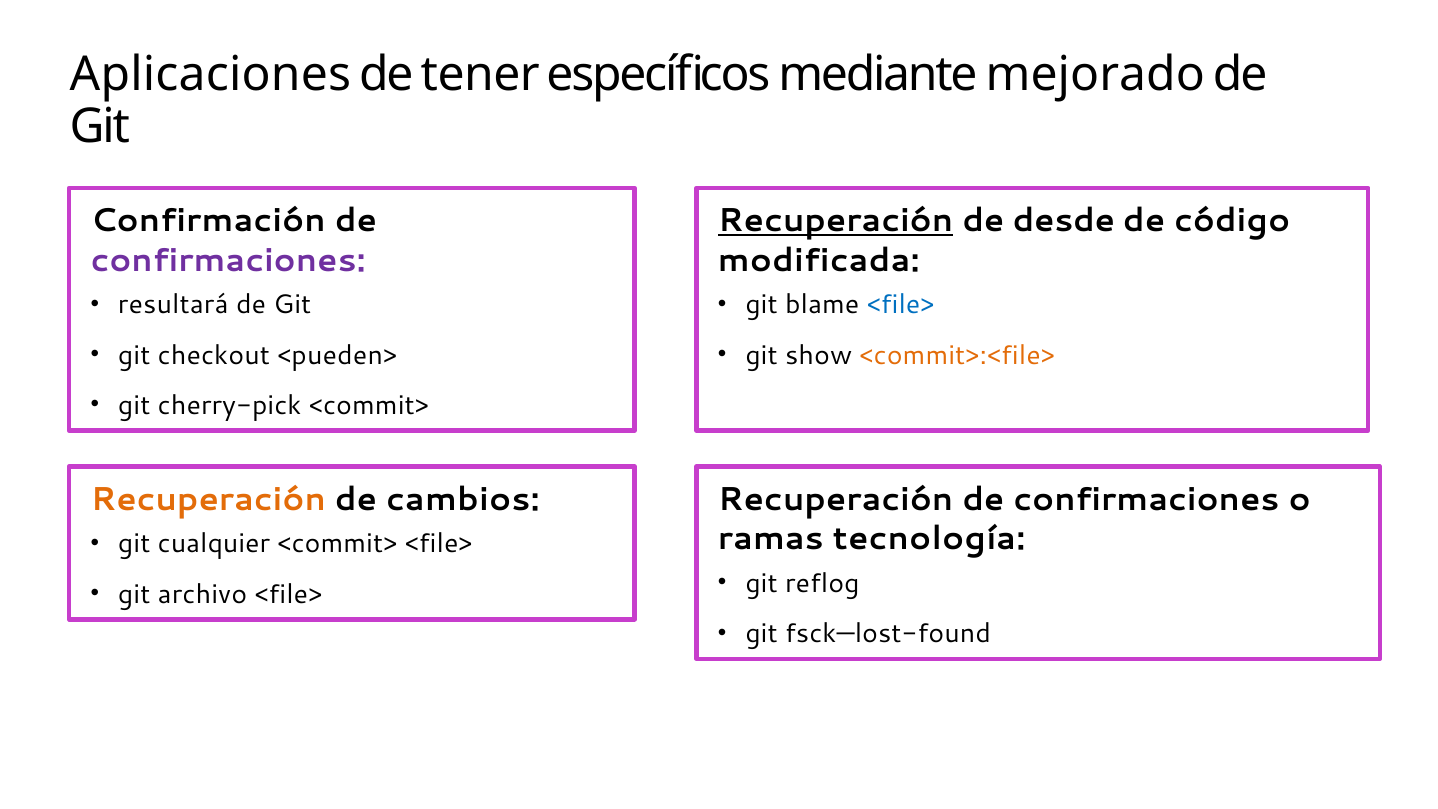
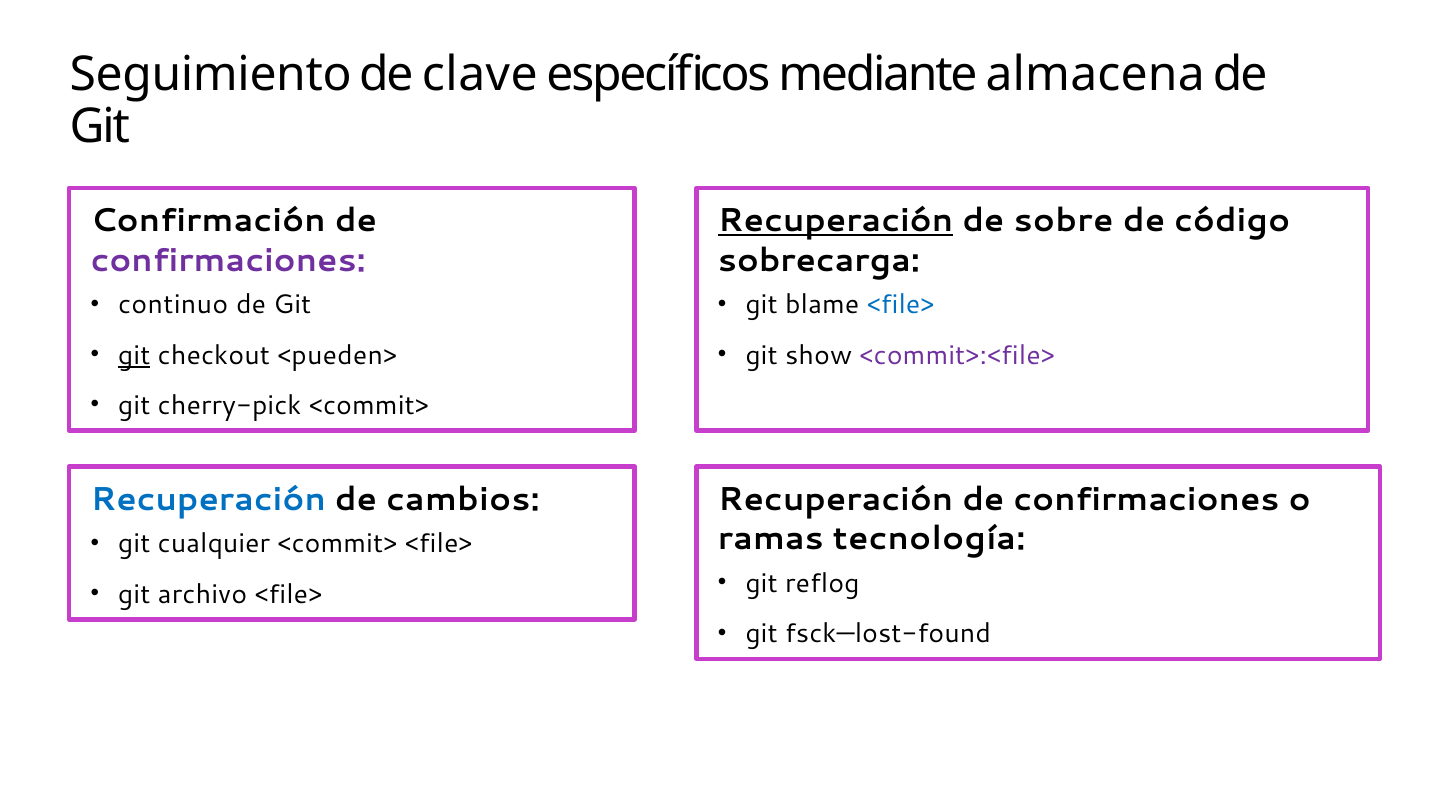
Aplicaciones: Aplicaciones -> Seguimiento
tener: tener -> clave
mejorado: mejorado -> almacena
desde: desde -> sobre
modificada: modificada -> sobrecarga
resultará: resultará -> continuo
git at (134, 355) underline: none -> present
<commit>:<file> colour: orange -> purple
Recuperación at (208, 499) colour: orange -> blue
